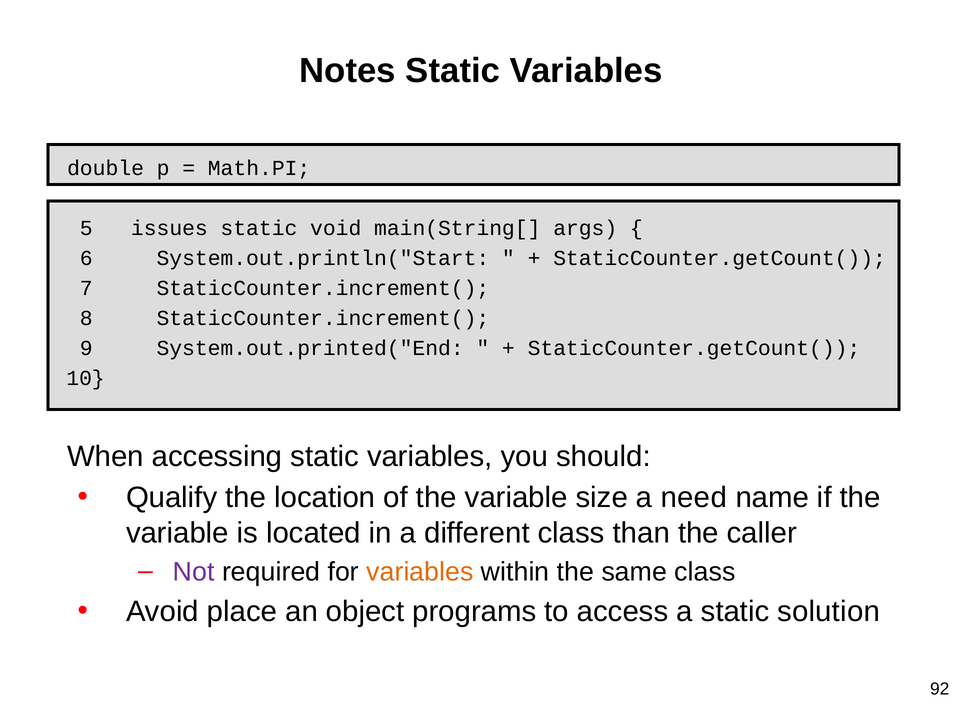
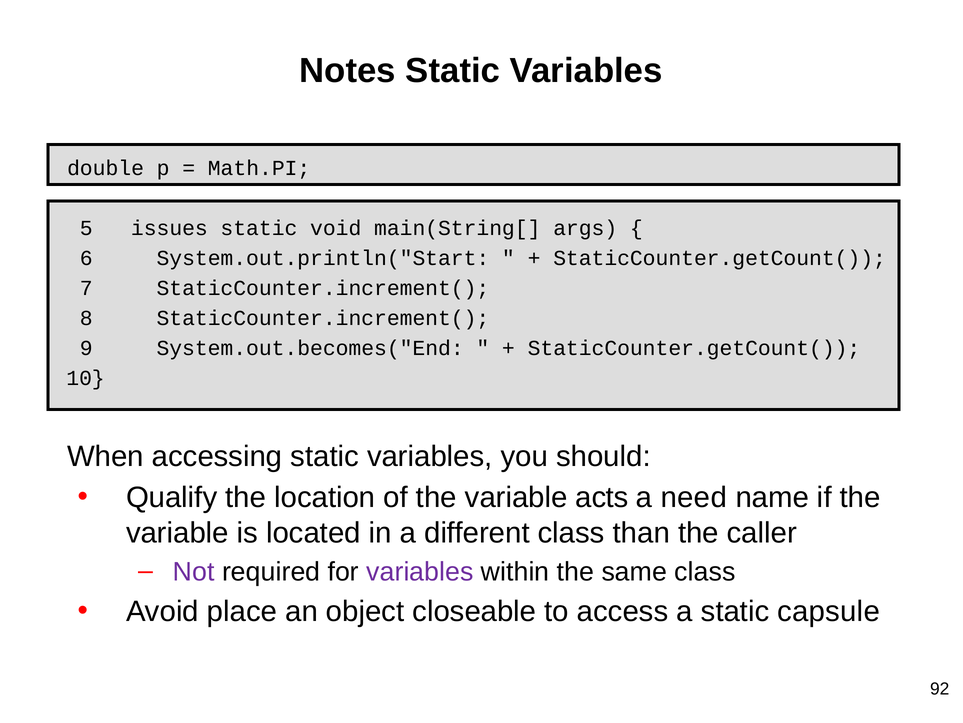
System.out.printed("End: System.out.printed("End -> System.out.becomes("End
size: size -> acts
variables at (420, 571) colour: orange -> purple
programs: programs -> closeable
solution: solution -> capsule
